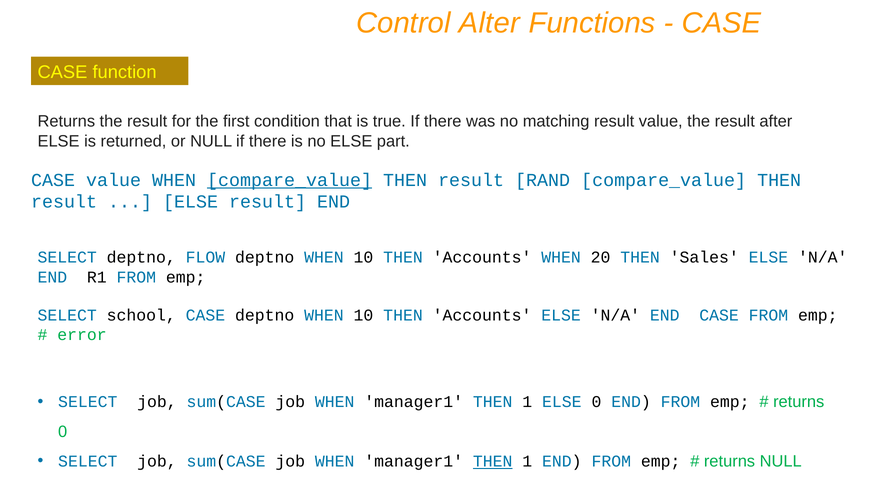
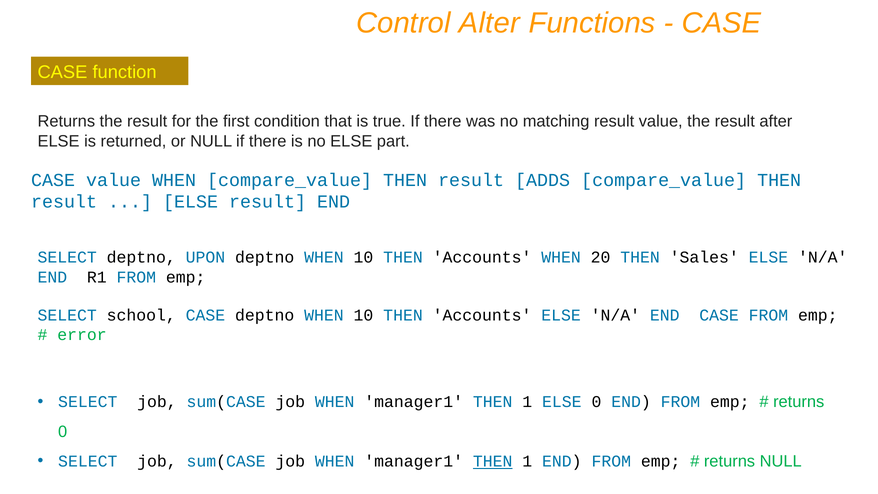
compare_value at (290, 180) underline: present -> none
RAND: RAND -> ADDS
FLOW: FLOW -> UPON
